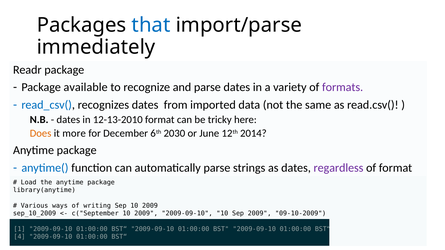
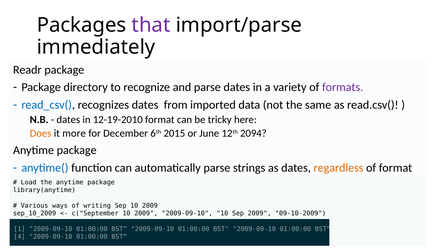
that colour: blue -> purple
available: available -> directory
12-13-2010: 12-13-2010 -> 12-19-2010
2030: 2030 -> 2015
2014: 2014 -> 2094
regardless colour: purple -> orange
